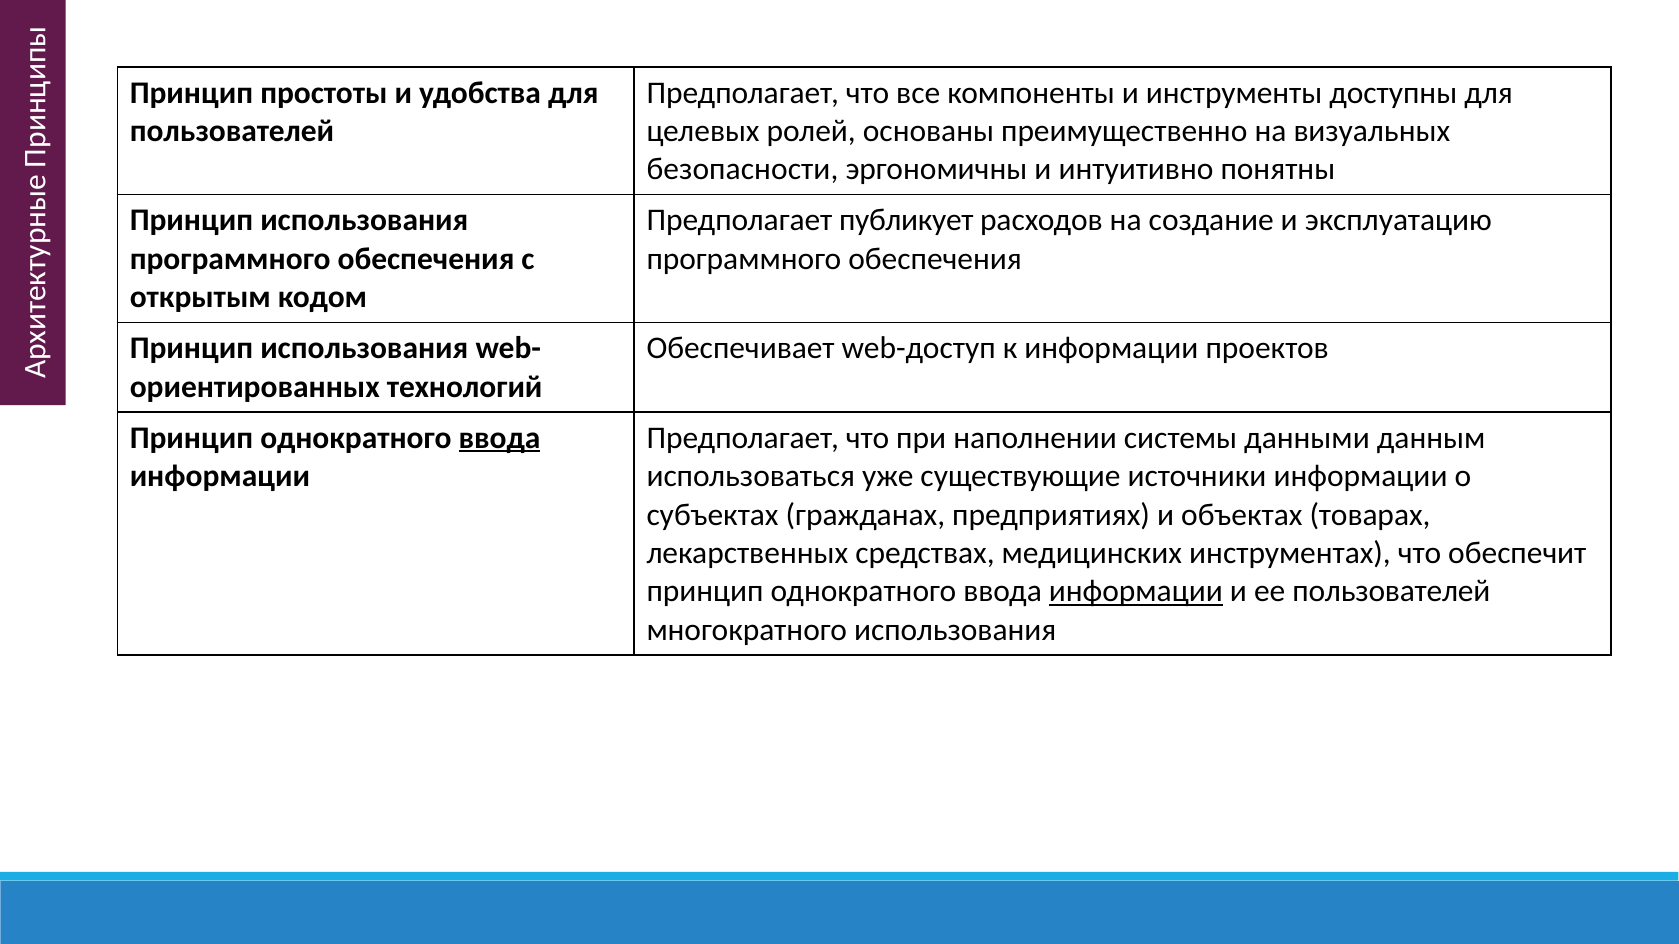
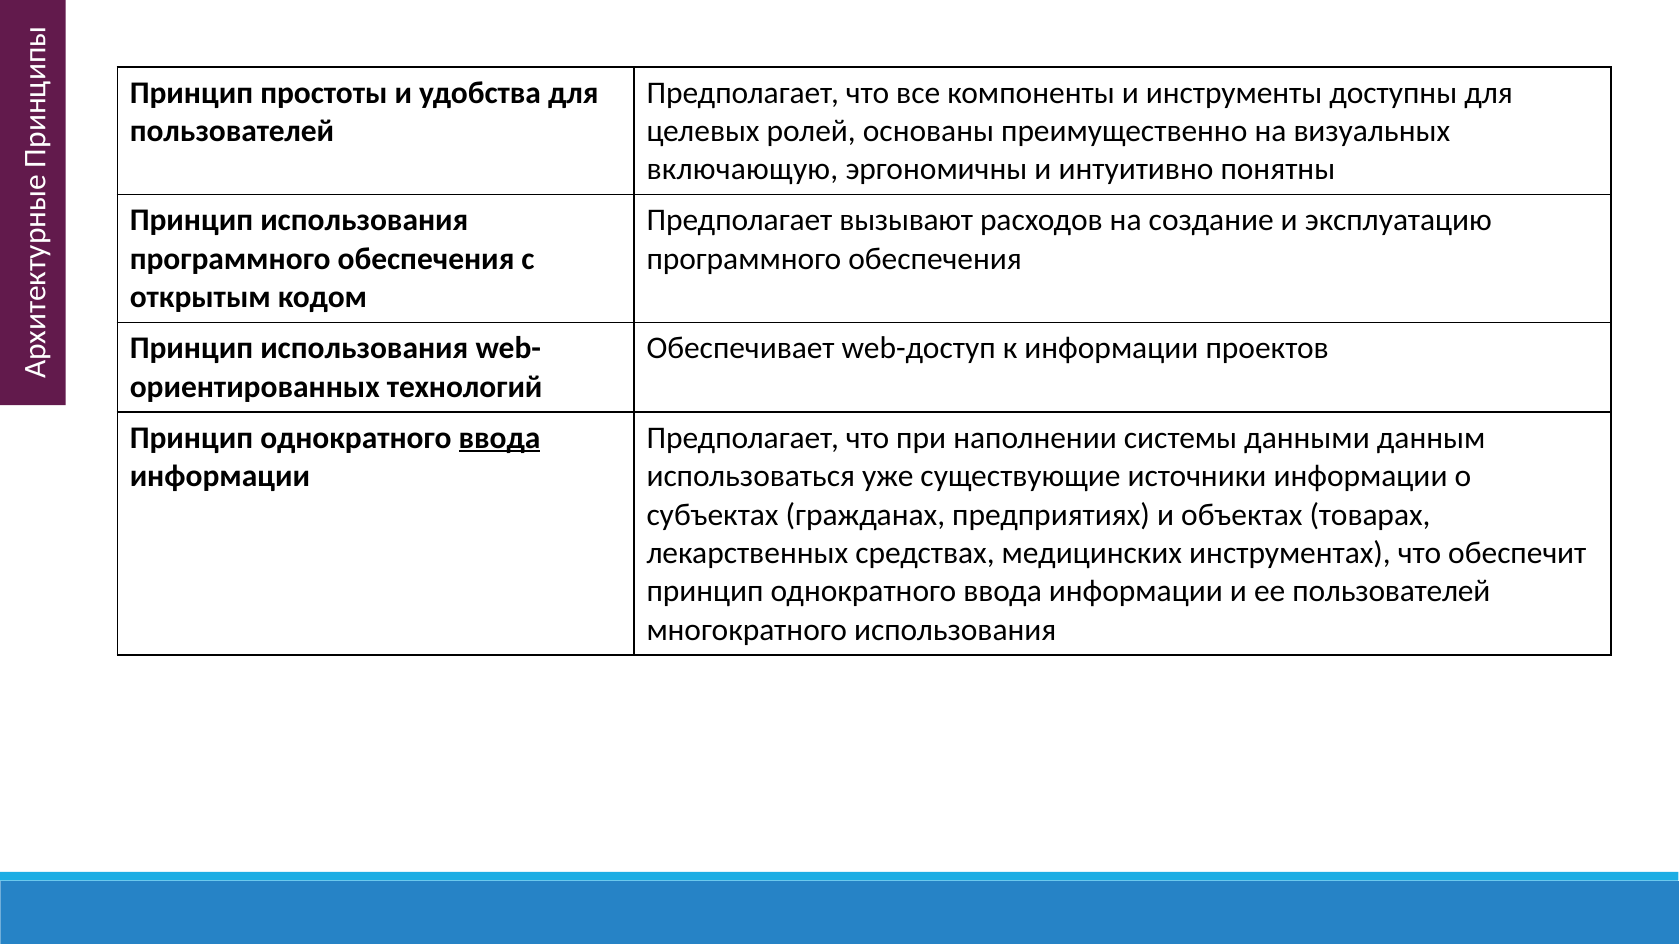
безопасности: безопасности -> включающую
публикует: публикует -> вызывают
информации at (1136, 592) underline: present -> none
